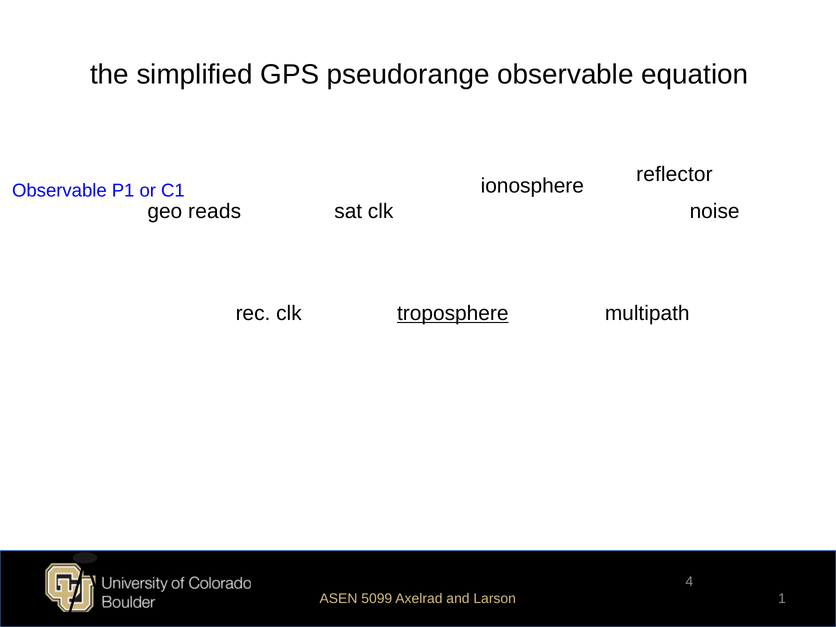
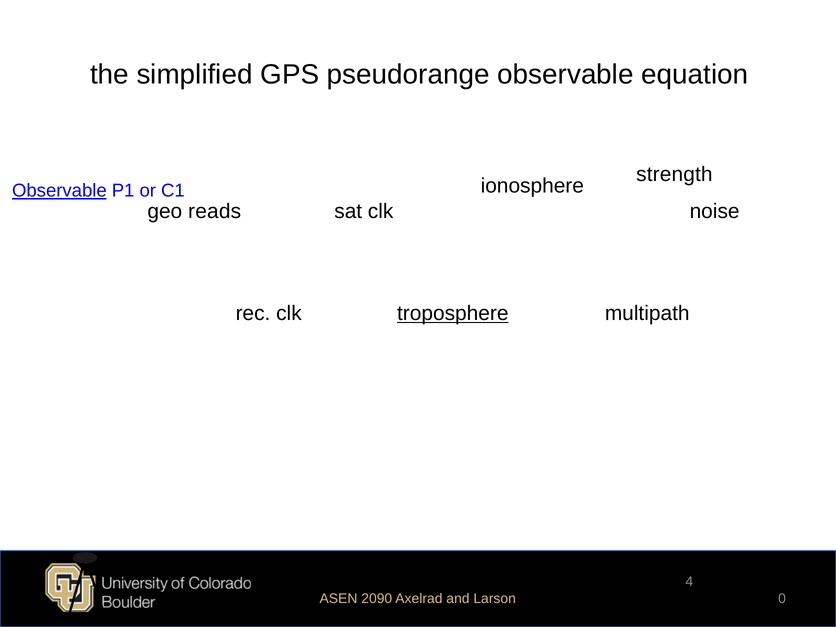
reflector: reflector -> strength
Observable at (59, 191) underline: none -> present
5099: 5099 -> 2090
1: 1 -> 0
